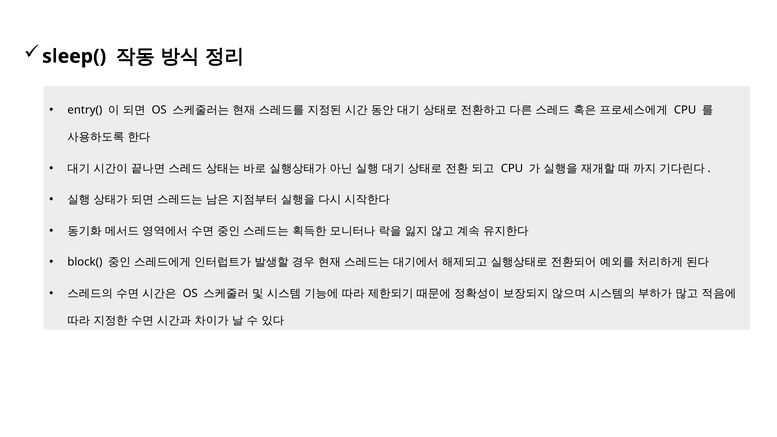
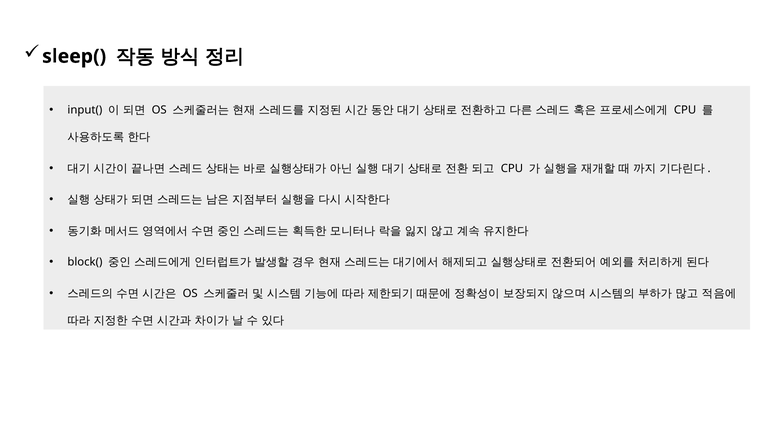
entry(: entry( -> input(
